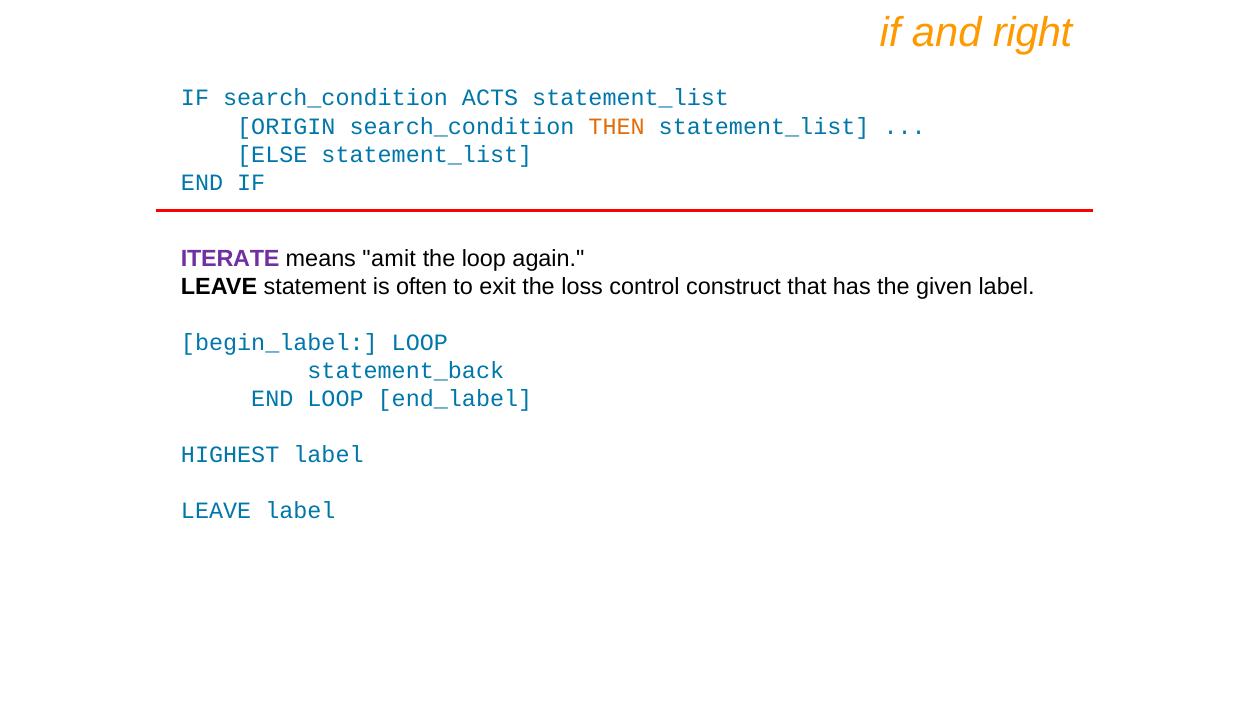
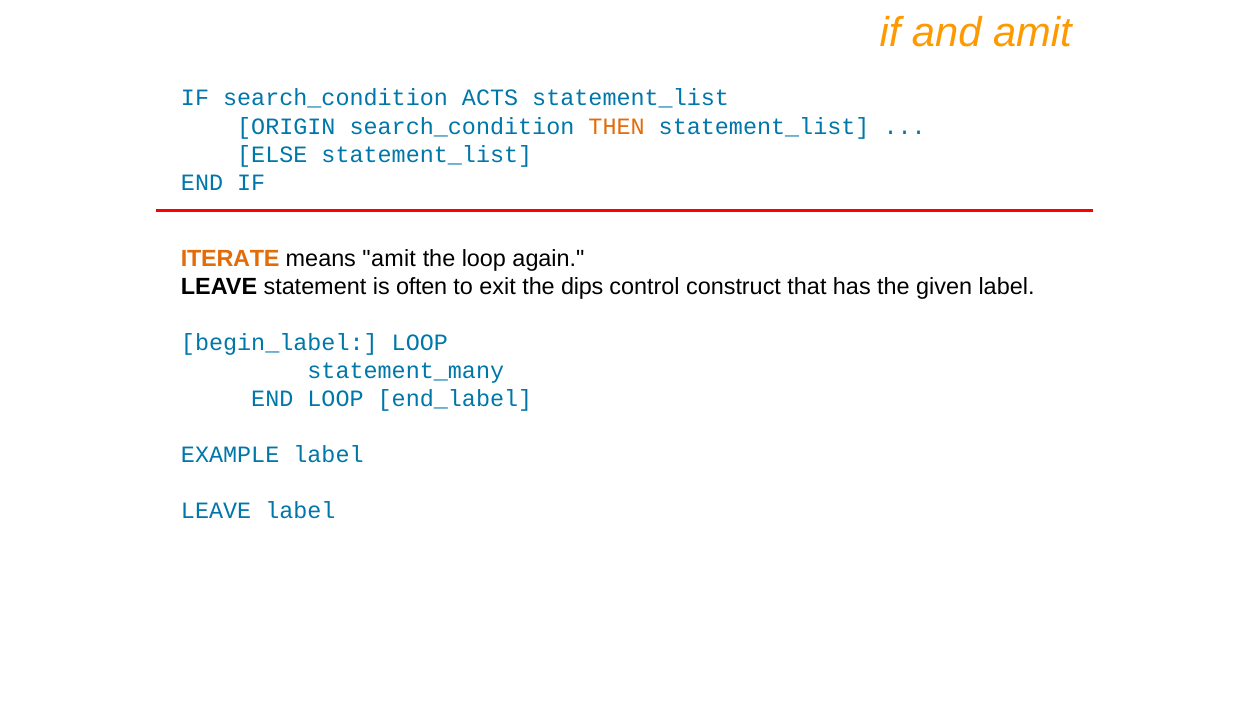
and right: right -> amit
ITERATE colour: purple -> orange
loss: loss -> dips
statement_back: statement_back -> statement_many
HIGHEST: HIGHEST -> EXAMPLE
